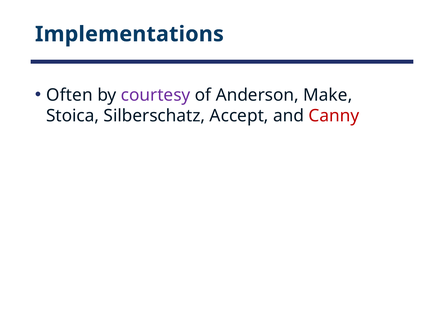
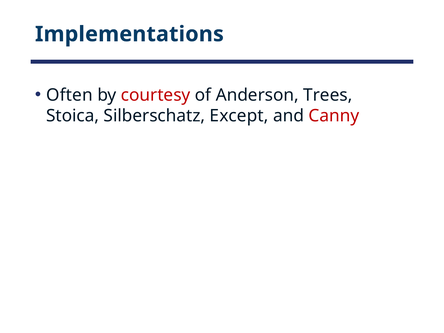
courtesy colour: purple -> red
Make: Make -> Trees
Accept: Accept -> Except
